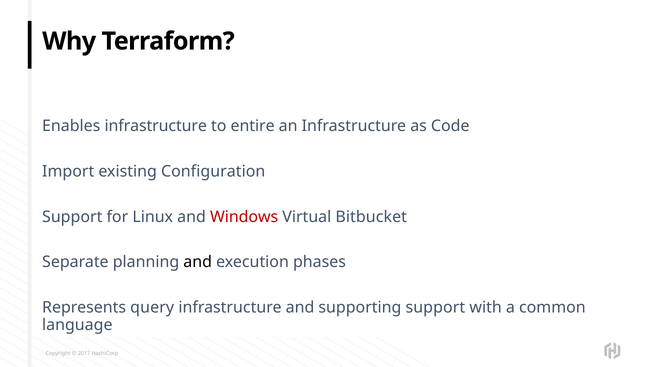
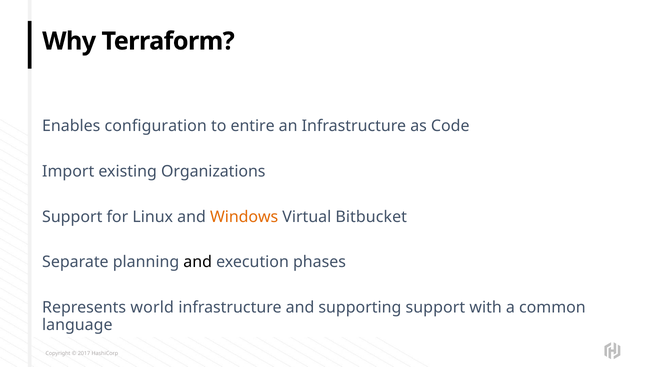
Enables infrastructure: infrastructure -> configuration
Configuration: Configuration -> Organizations
Windows colour: red -> orange
query: query -> world
